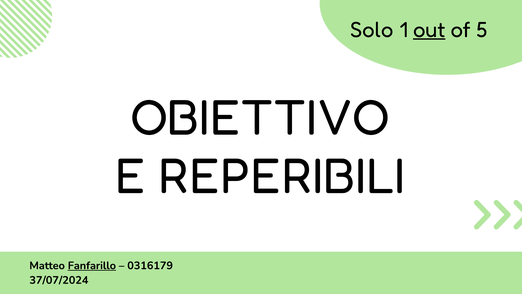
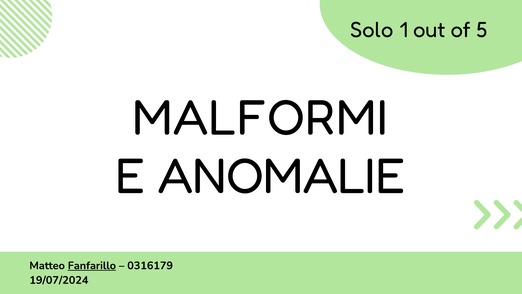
out underline: present -> none
OBIETTIVO: OBIETTIVO -> MALFORMI
REPERIBILI: REPERIBILI -> ANOMALIE
37/07/2024: 37/07/2024 -> 19/07/2024
